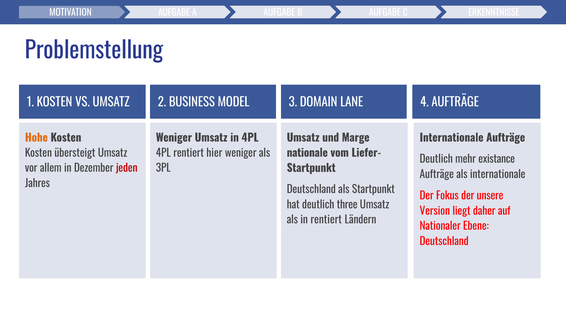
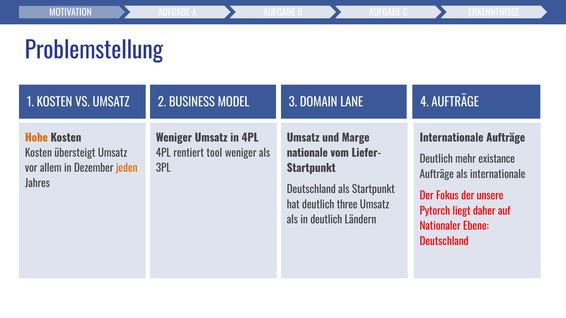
hier: hier -> tool
jeden colour: red -> orange
Version: Version -> Pytorch
in rentiert: rentiert -> deutlich
